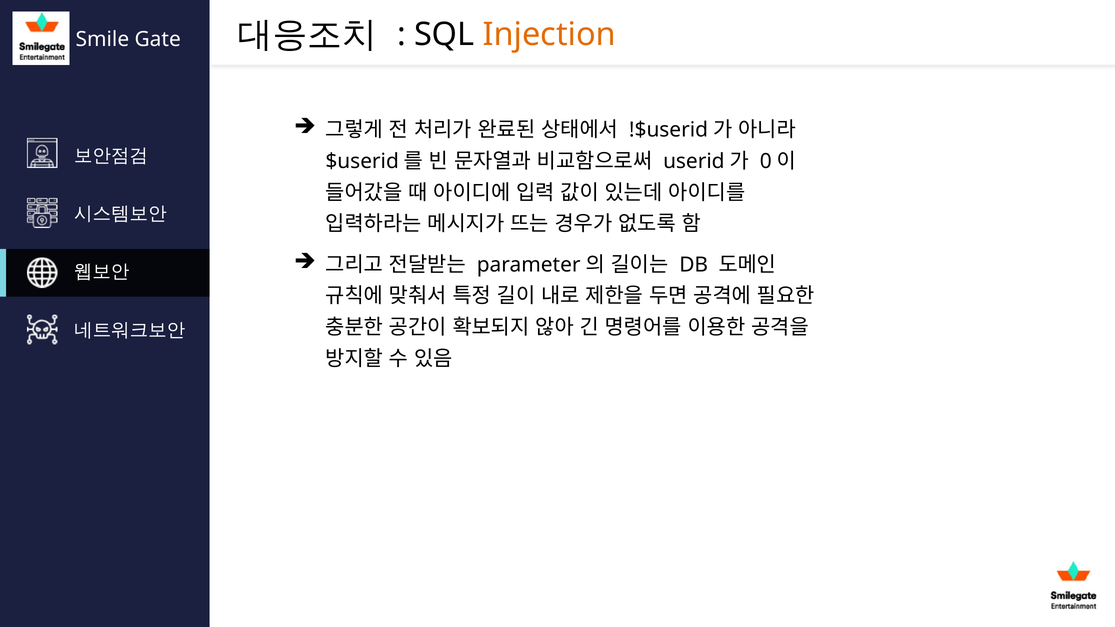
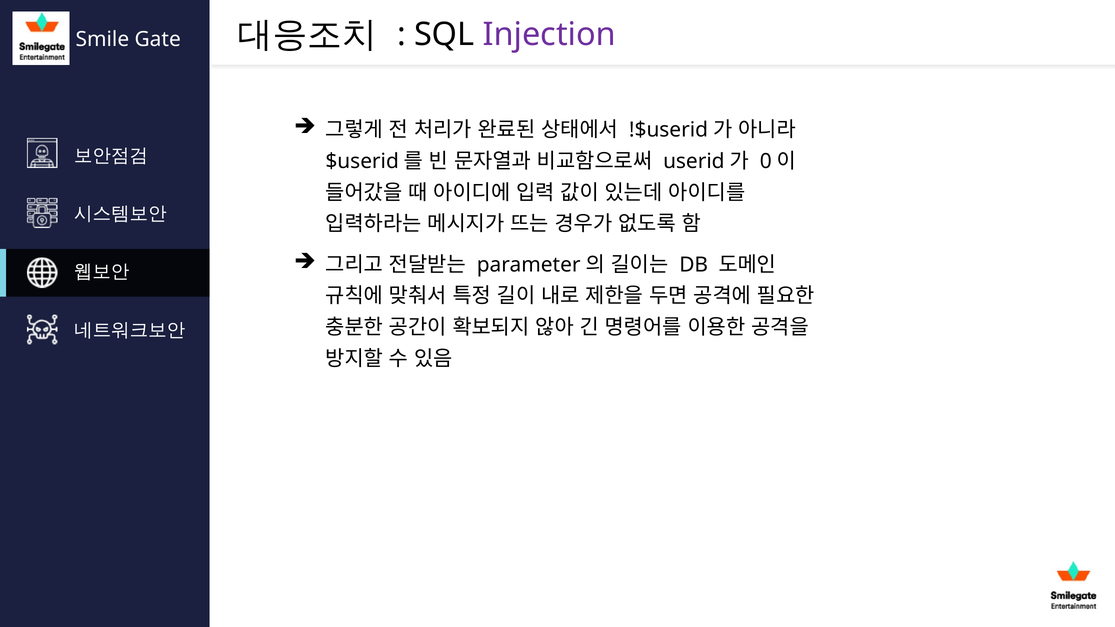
Injection colour: orange -> purple
